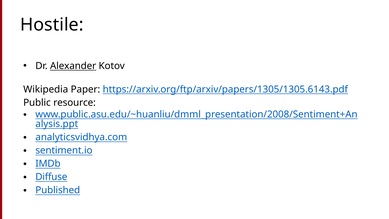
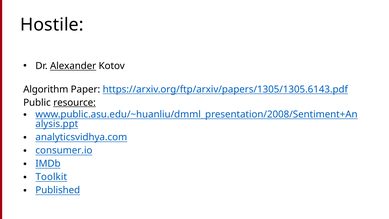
Wikipedia: Wikipedia -> Algorithm
resource underline: none -> present
sentiment.io: sentiment.io -> consumer.io
Diffuse: Diffuse -> Toolkit
